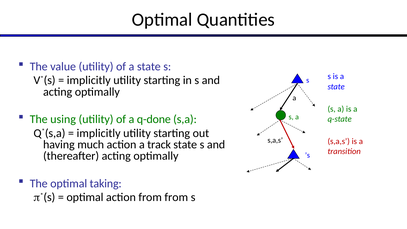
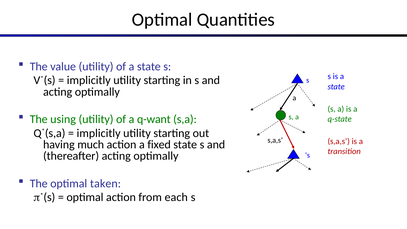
q-done: q-done -> q-want
track: track -> fixed
taking: taking -> taken
from from: from -> each
